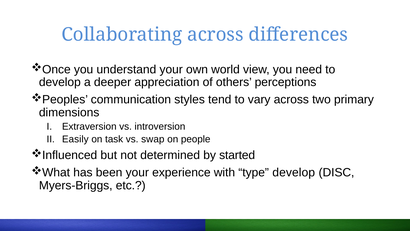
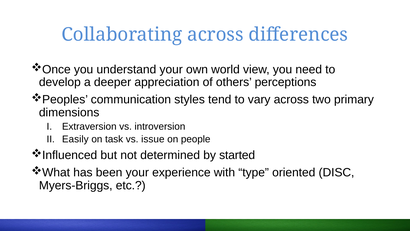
swap: swap -> issue
type develop: develop -> oriented
